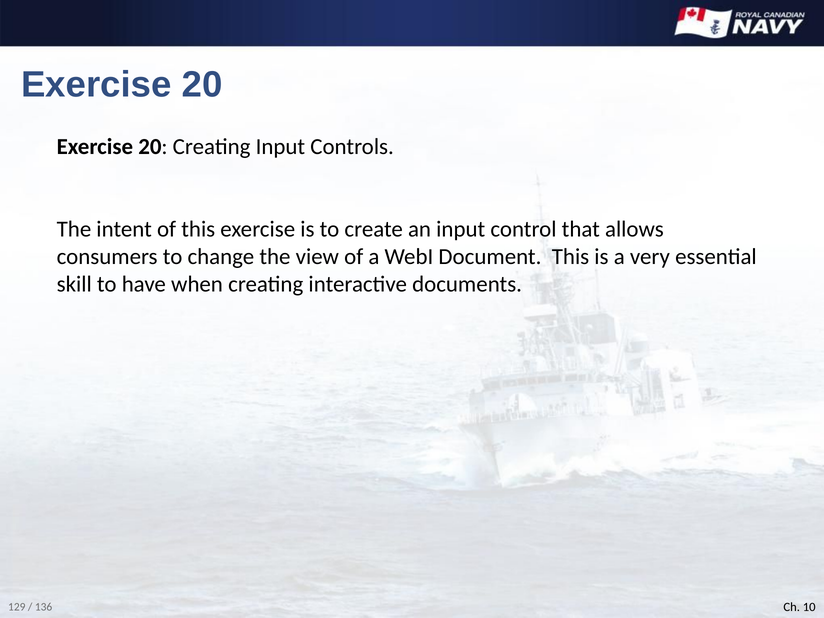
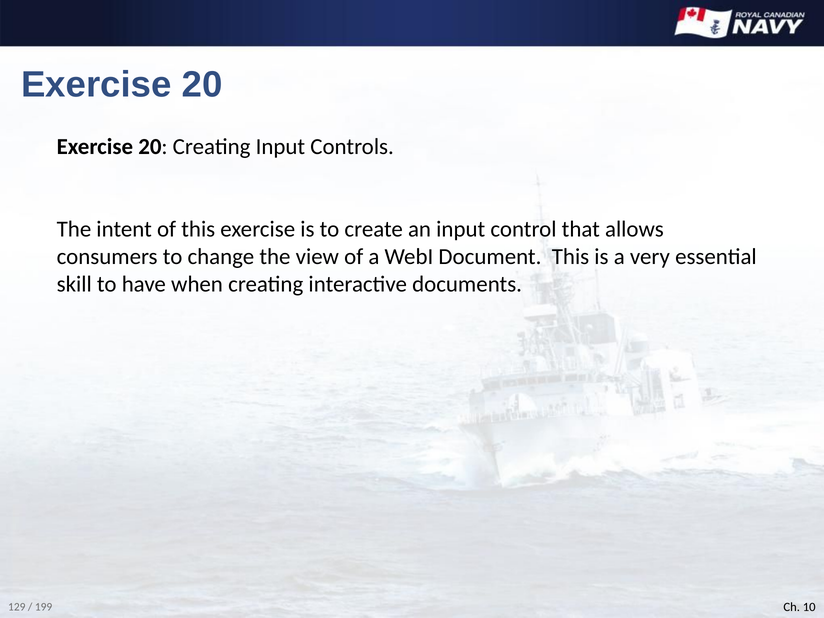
136: 136 -> 199
